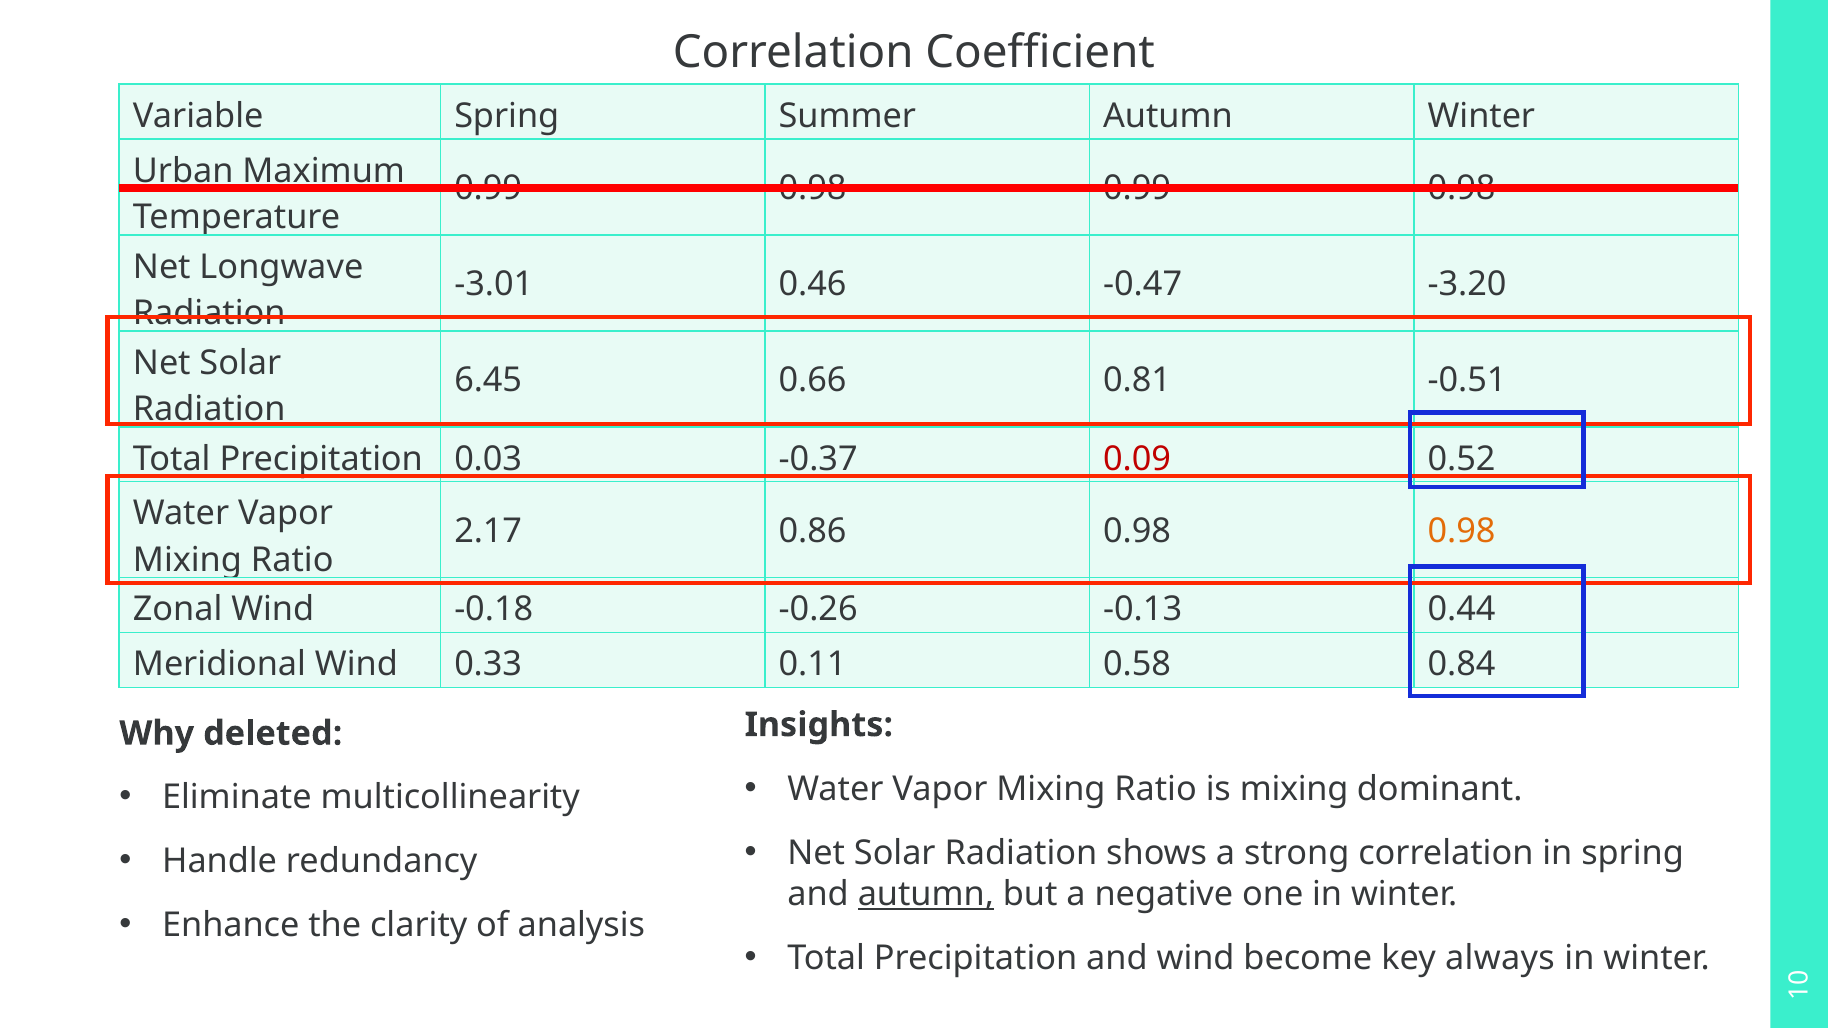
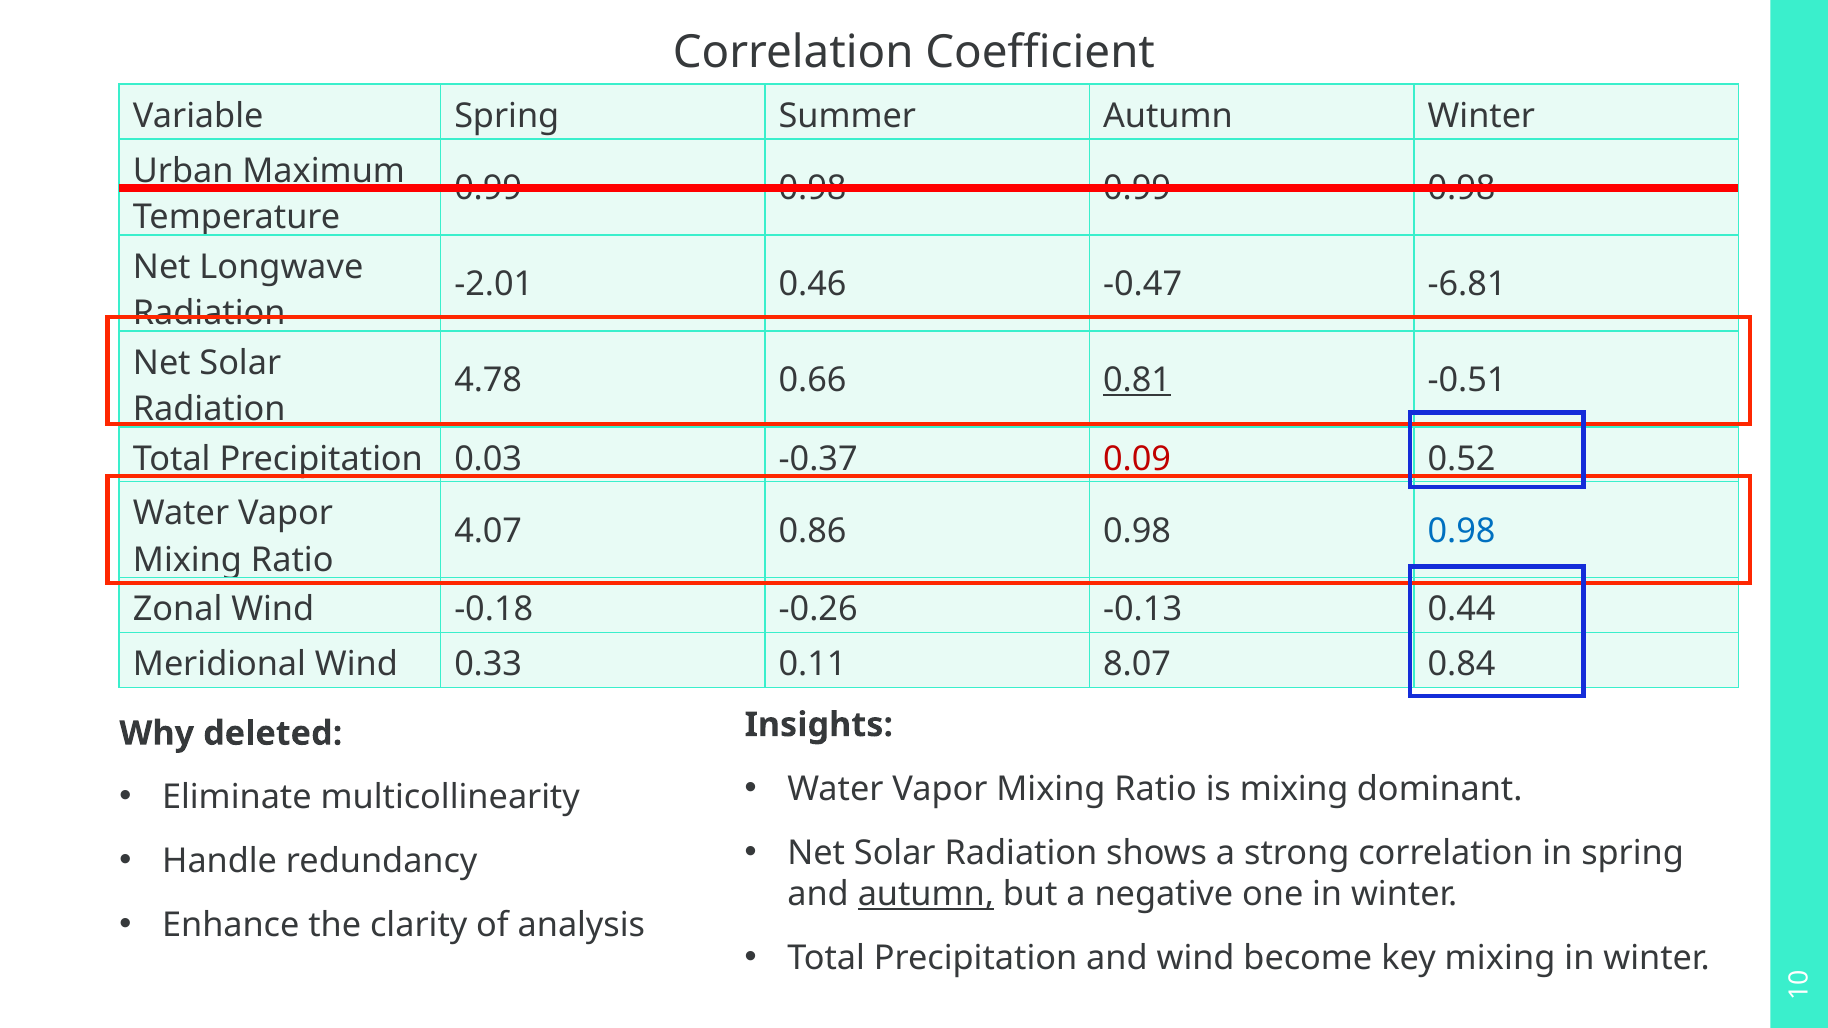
-3.01: -3.01 -> -2.01
-3.20: -3.20 -> -6.81
6.45: 6.45 -> 4.78
0.81 underline: none -> present
2.17: 2.17 -> 4.07
0.98 at (1462, 532) colour: orange -> blue
0.58: 0.58 -> 8.07
key always: always -> mixing
